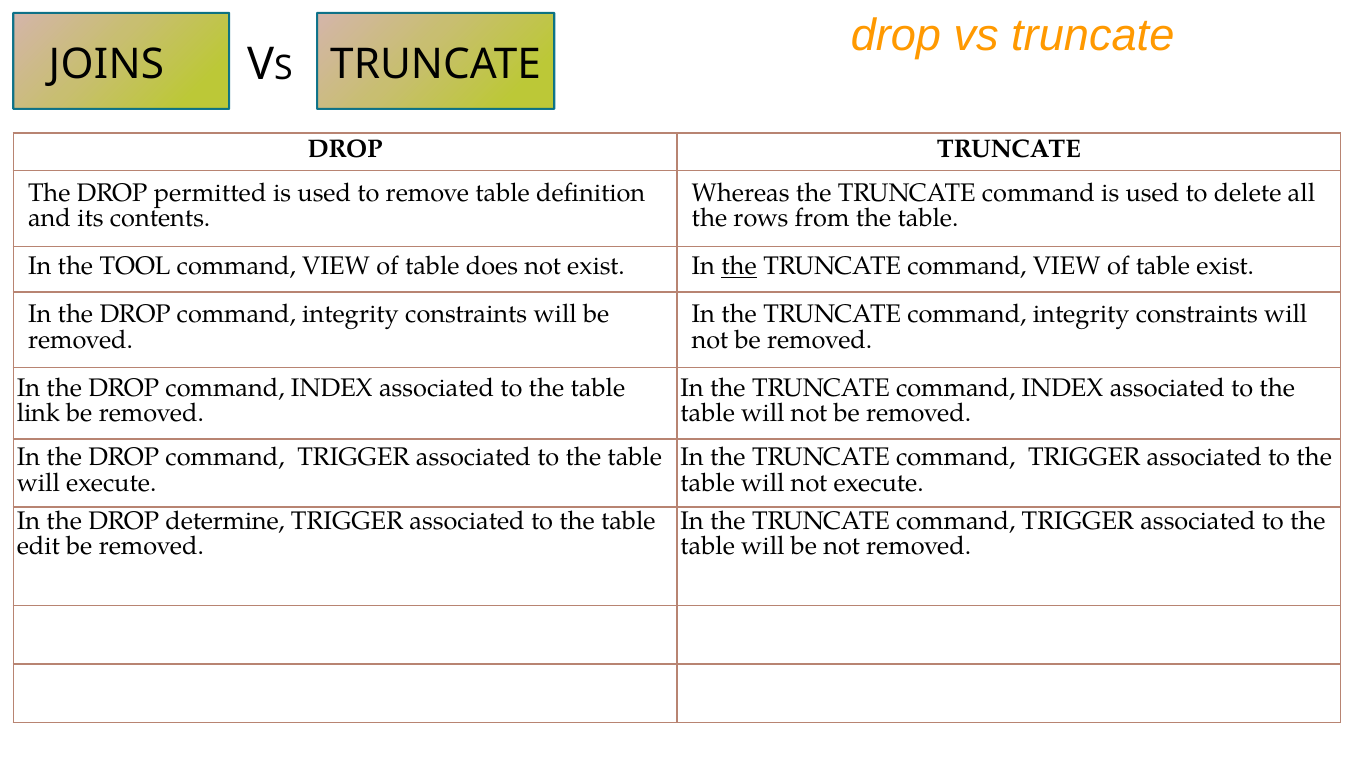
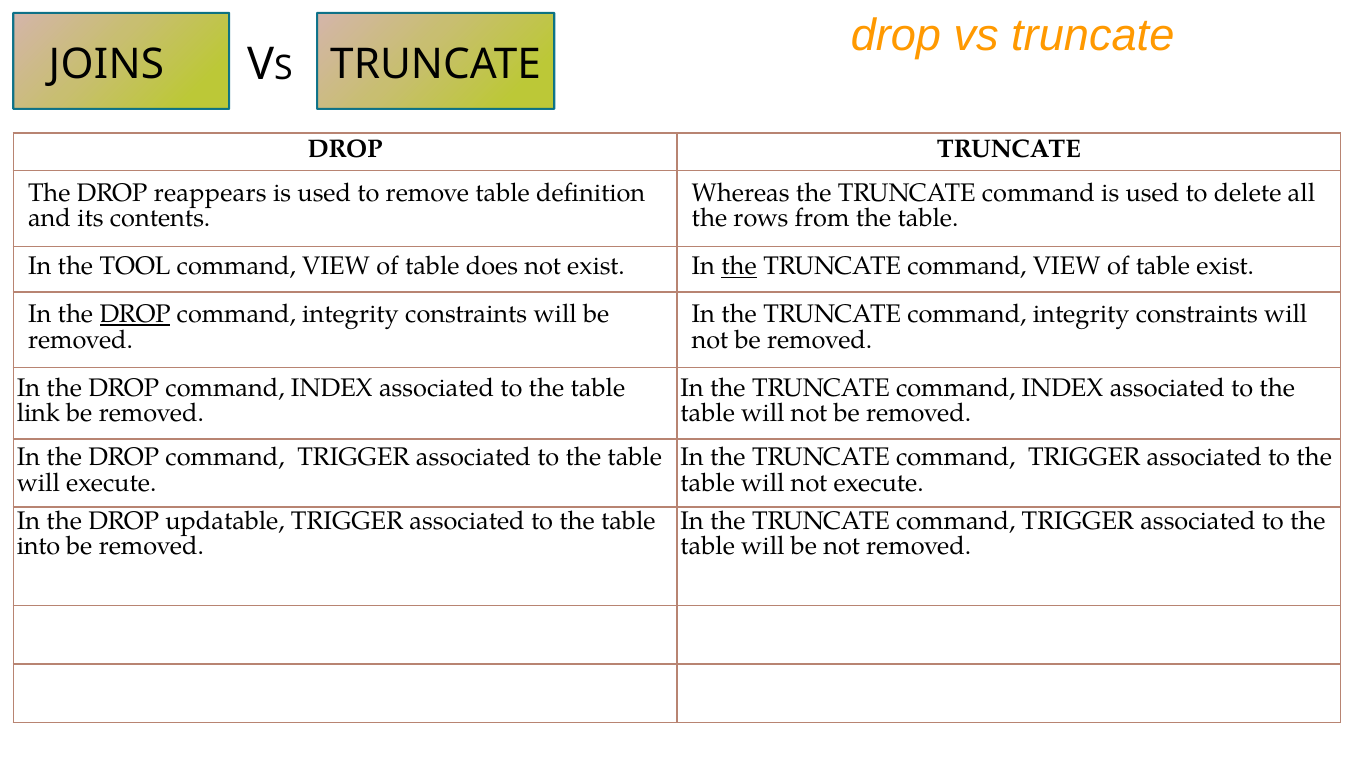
permitted: permitted -> reappears
DROP at (135, 314) underline: none -> present
determine: determine -> updatable
edit: edit -> into
